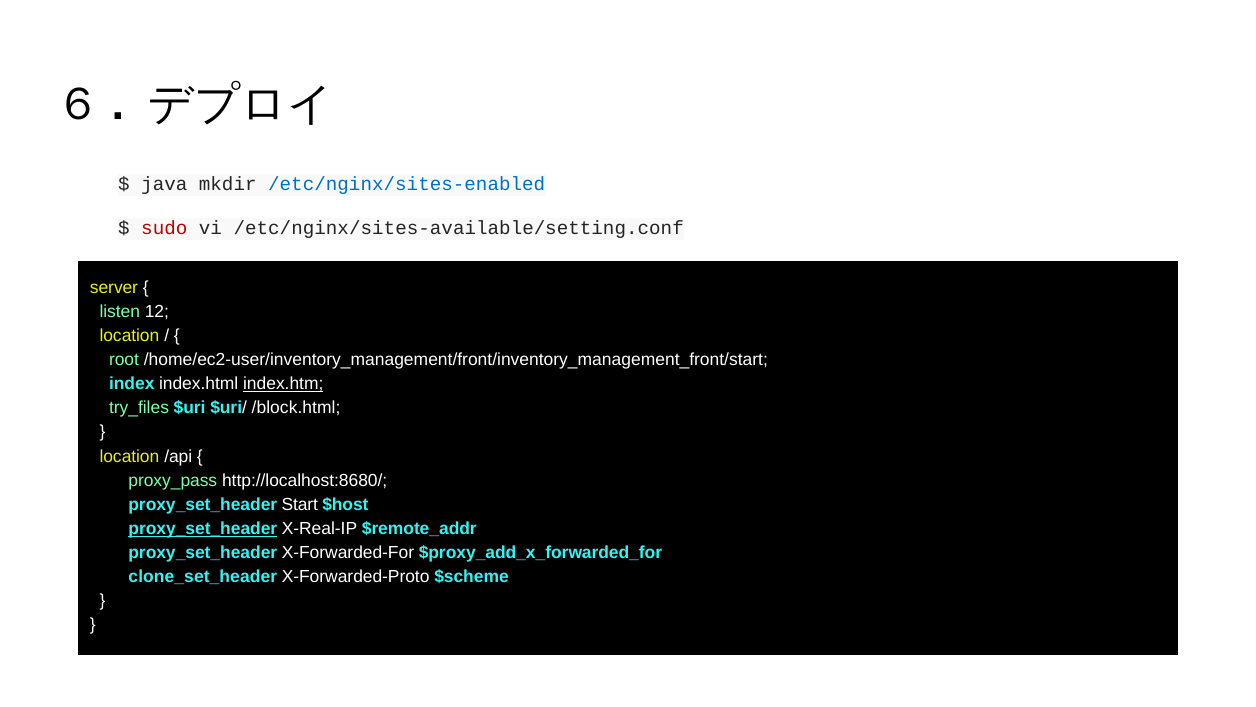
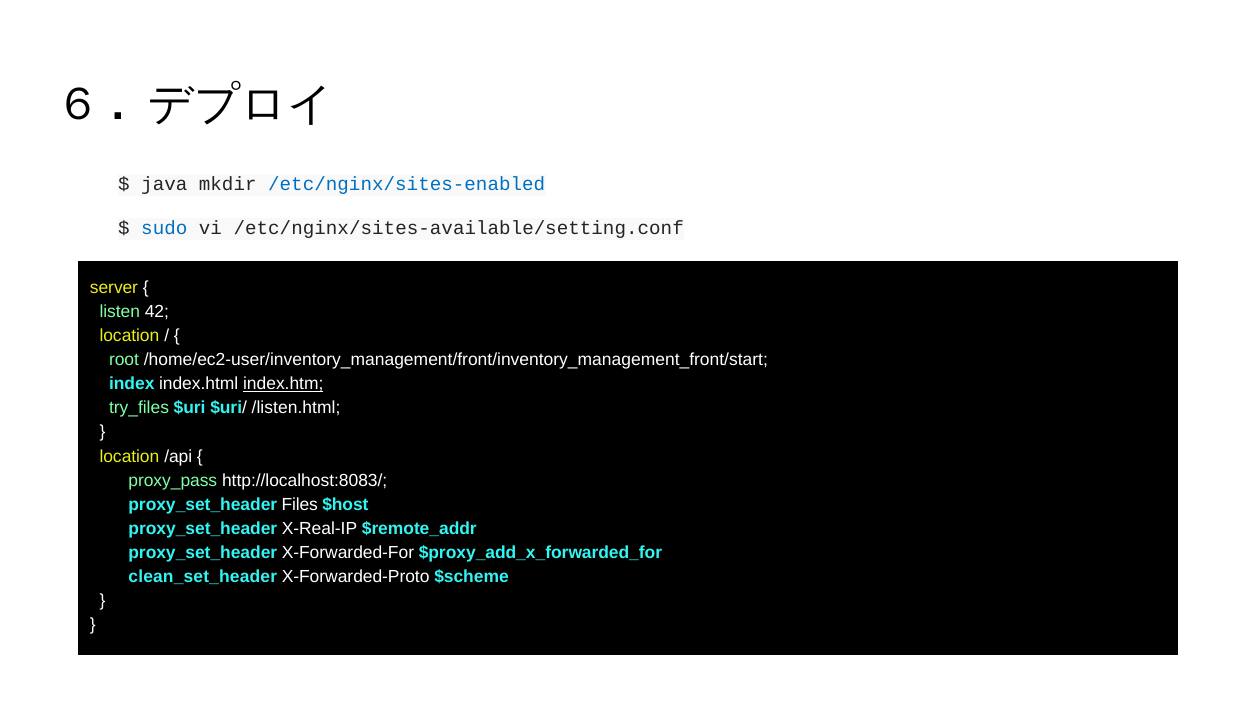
sudo colour: red -> blue
12: 12 -> 42
/block.html: /block.html -> /listen.html
http://localhost:8680/: http://localhost:8680/ -> http://localhost:8083/
Start: Start -> Files
proxy_set_header at (203, 528) underline: present -> none
clone_set_header: clone_set_header -> clean_set_header
